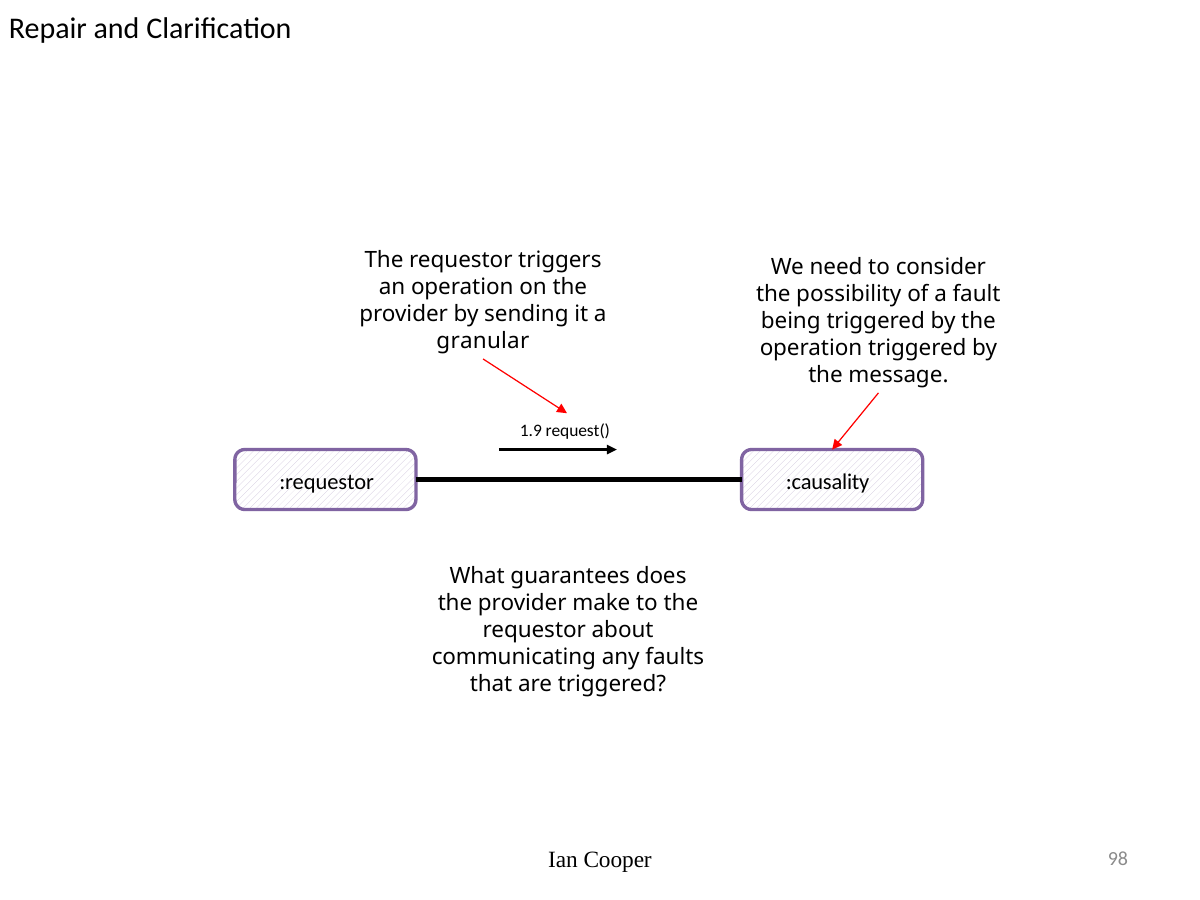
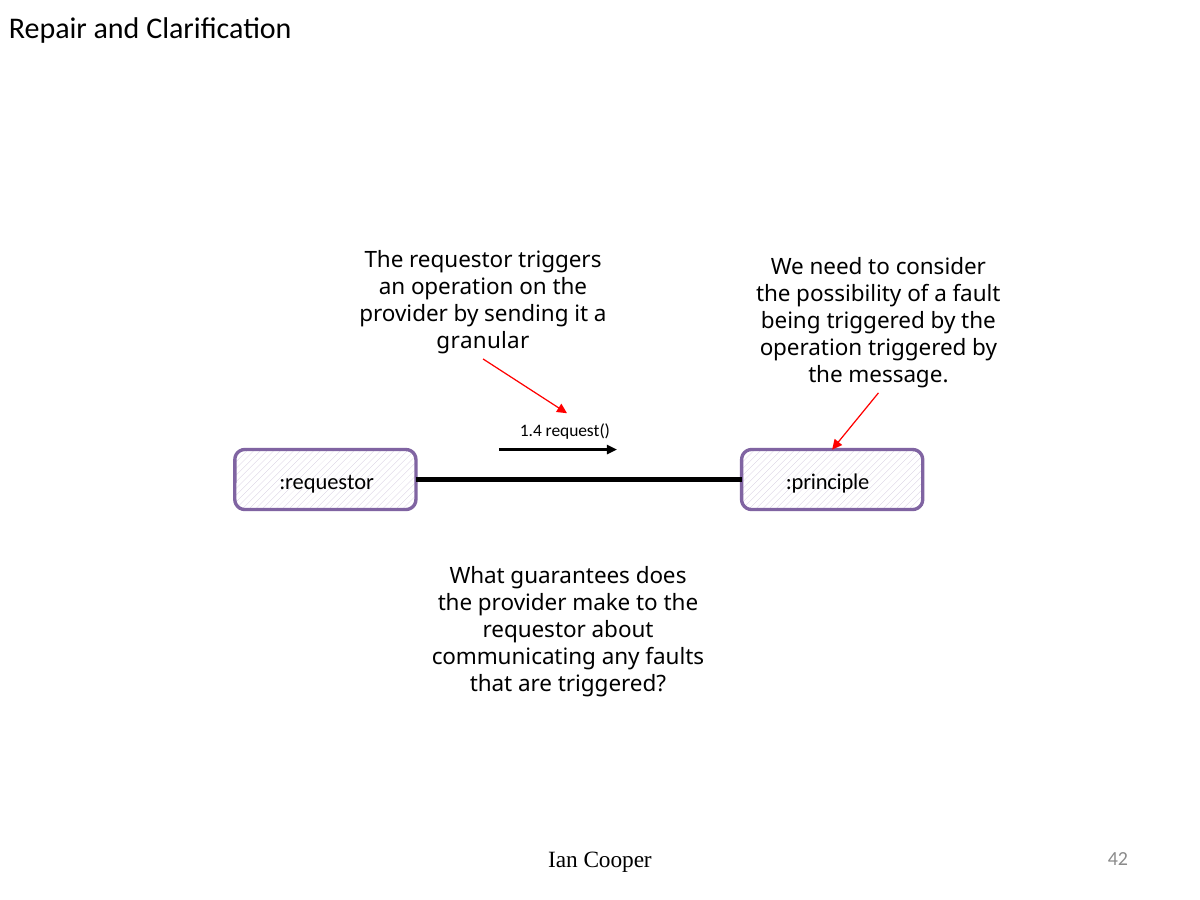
1.9: 1.9 -> 1.4
:causality: :causality -> :principle
98: 98 -> 42
